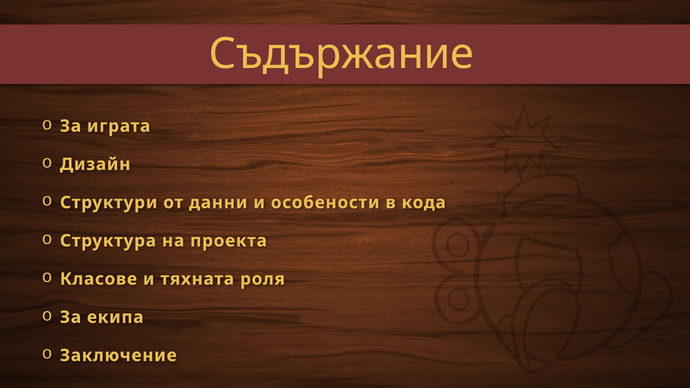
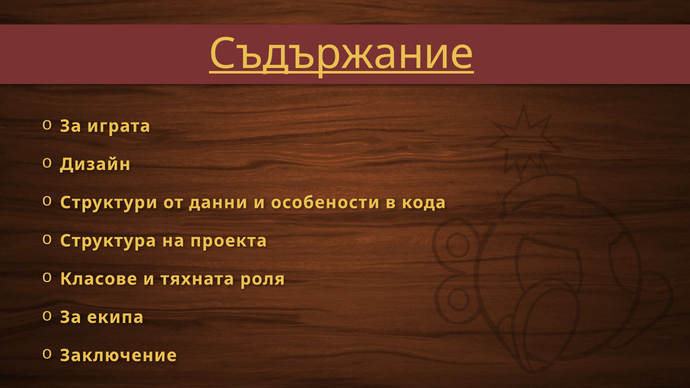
Съдържание underline: none -> present
